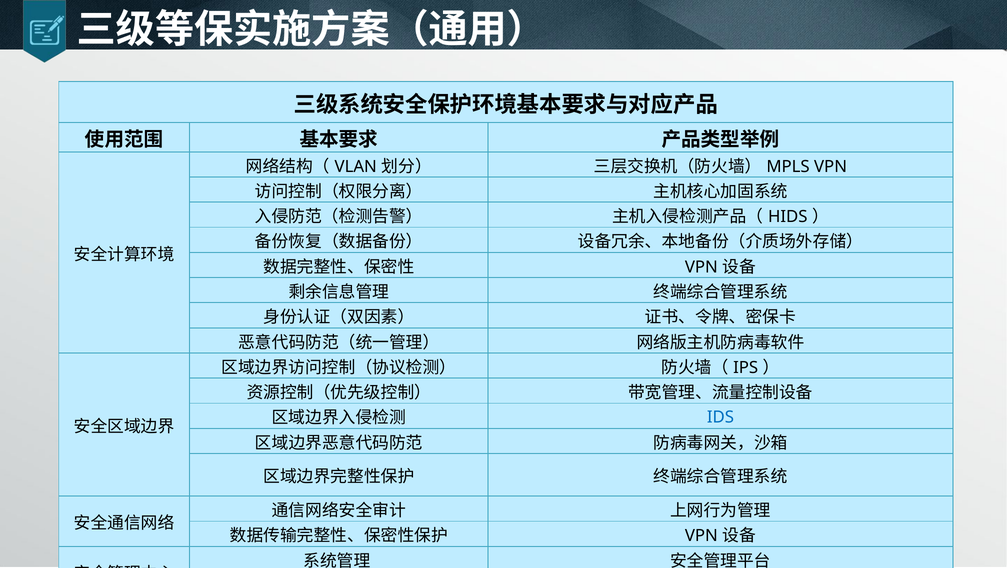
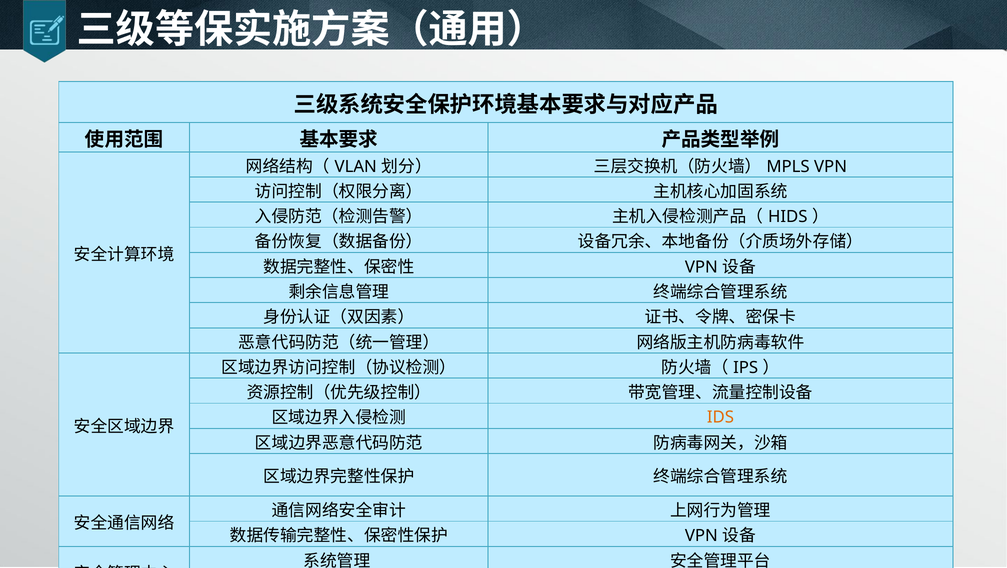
IDS colour: blue -> orange
